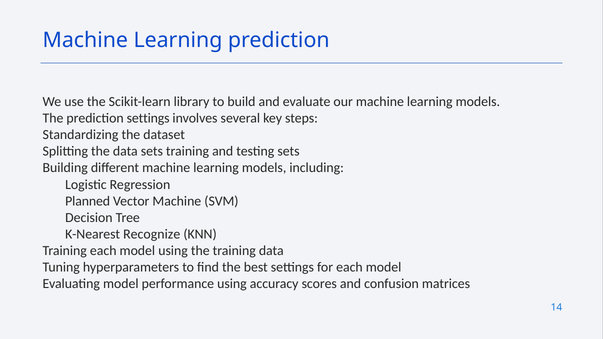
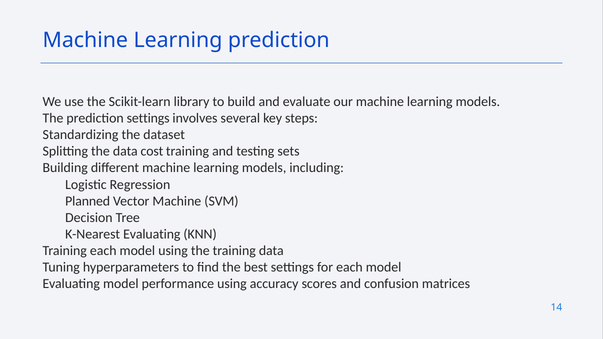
data sets: sets -> cost
K-Nearest Recognize: Recognize -> Evaluating
